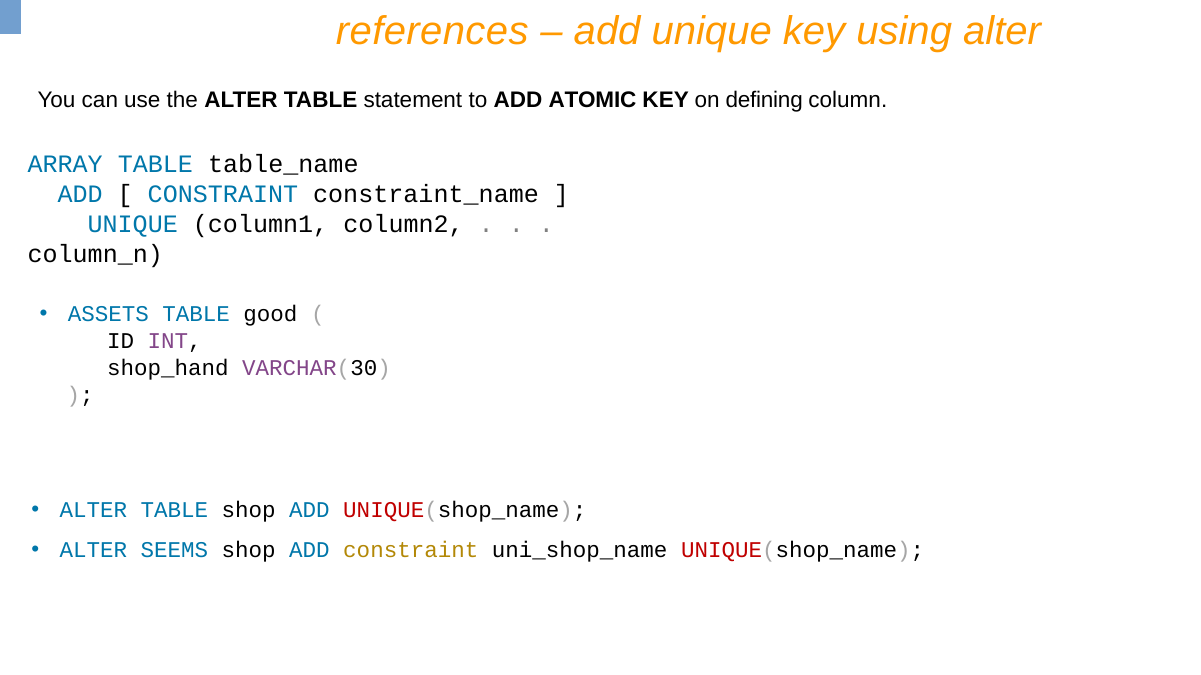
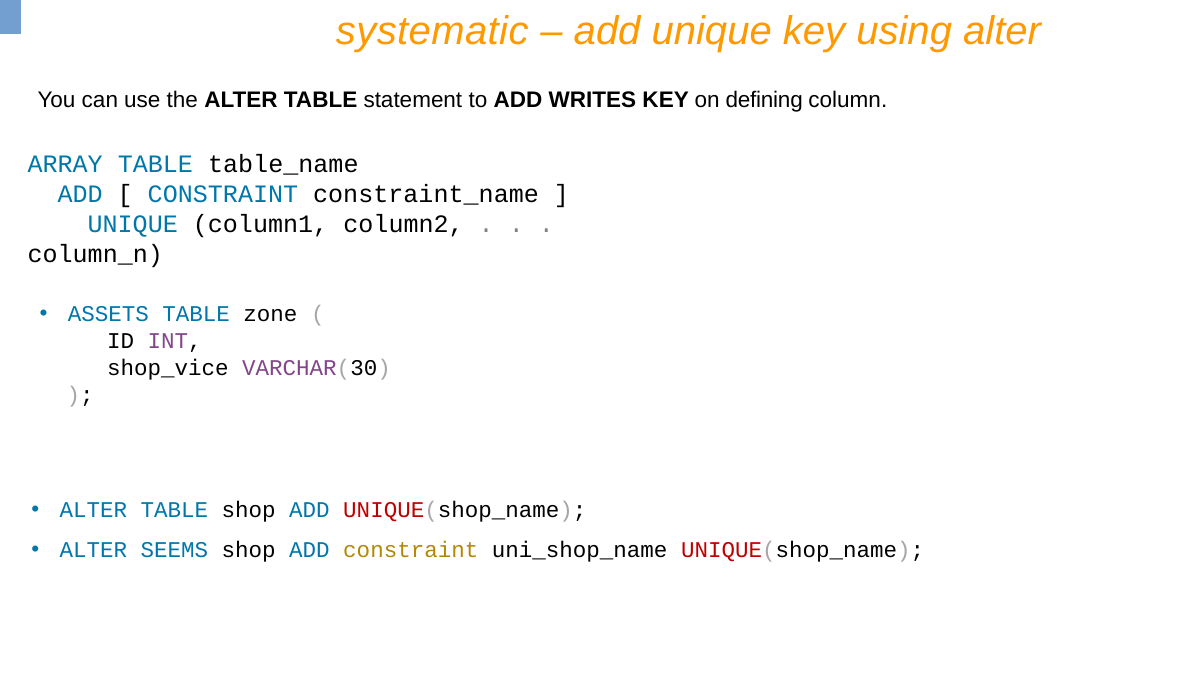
references: references -> systematic
ATOMIC: ATOMIC -> WRITES
good: good -> zone
shop_hand: shop_hand -> shop_vice
